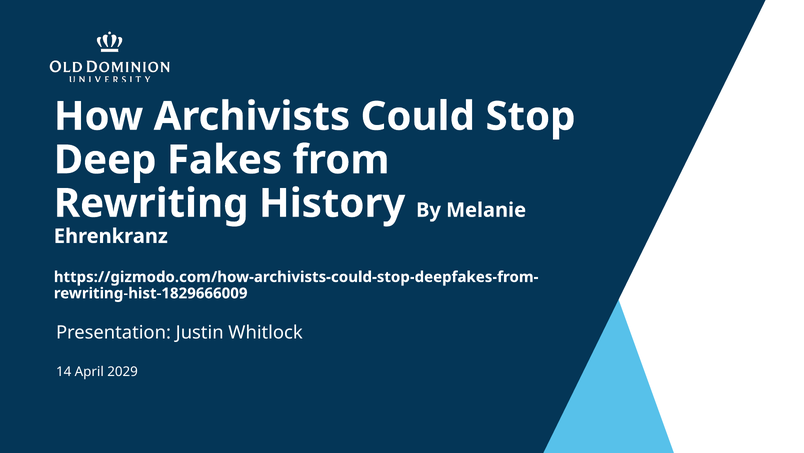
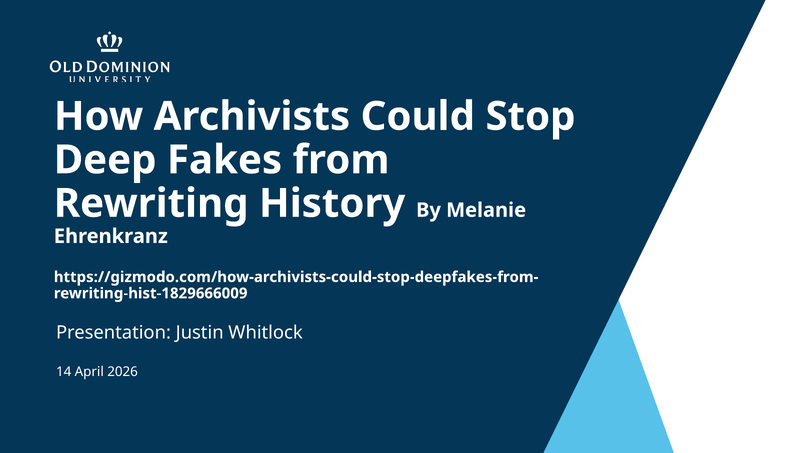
2029: 2029 -> 2026
